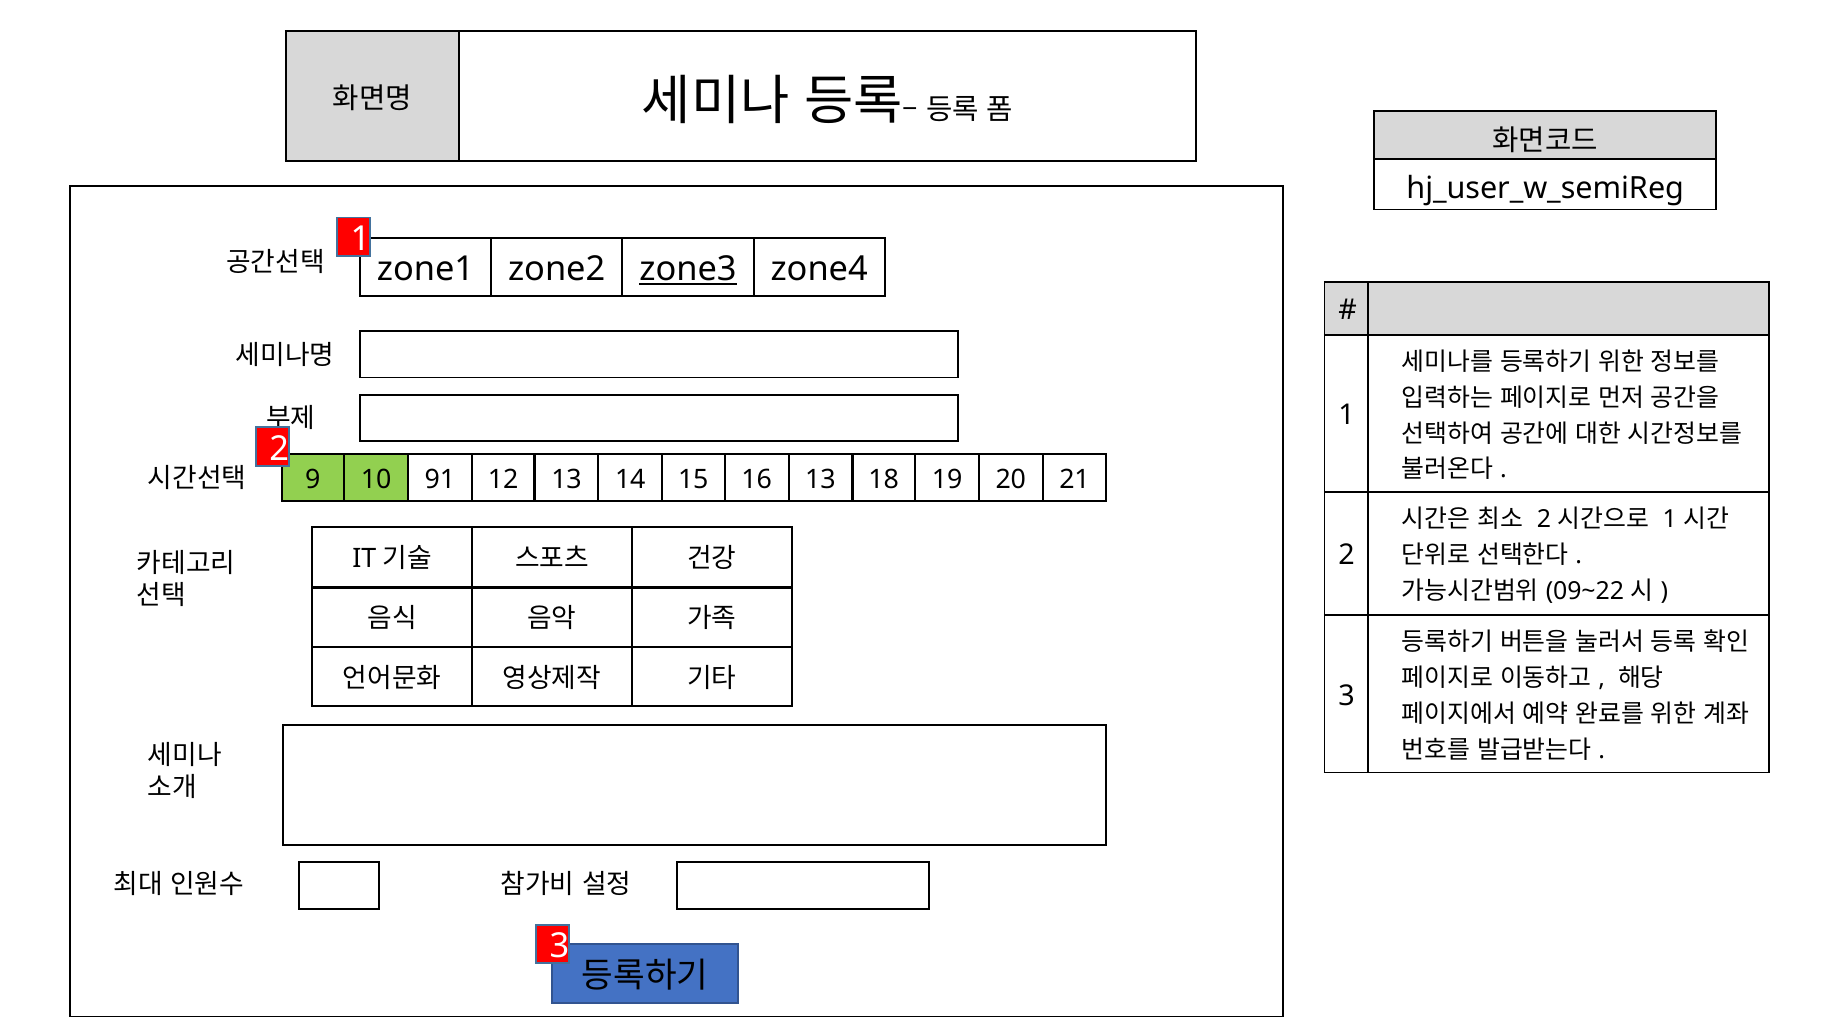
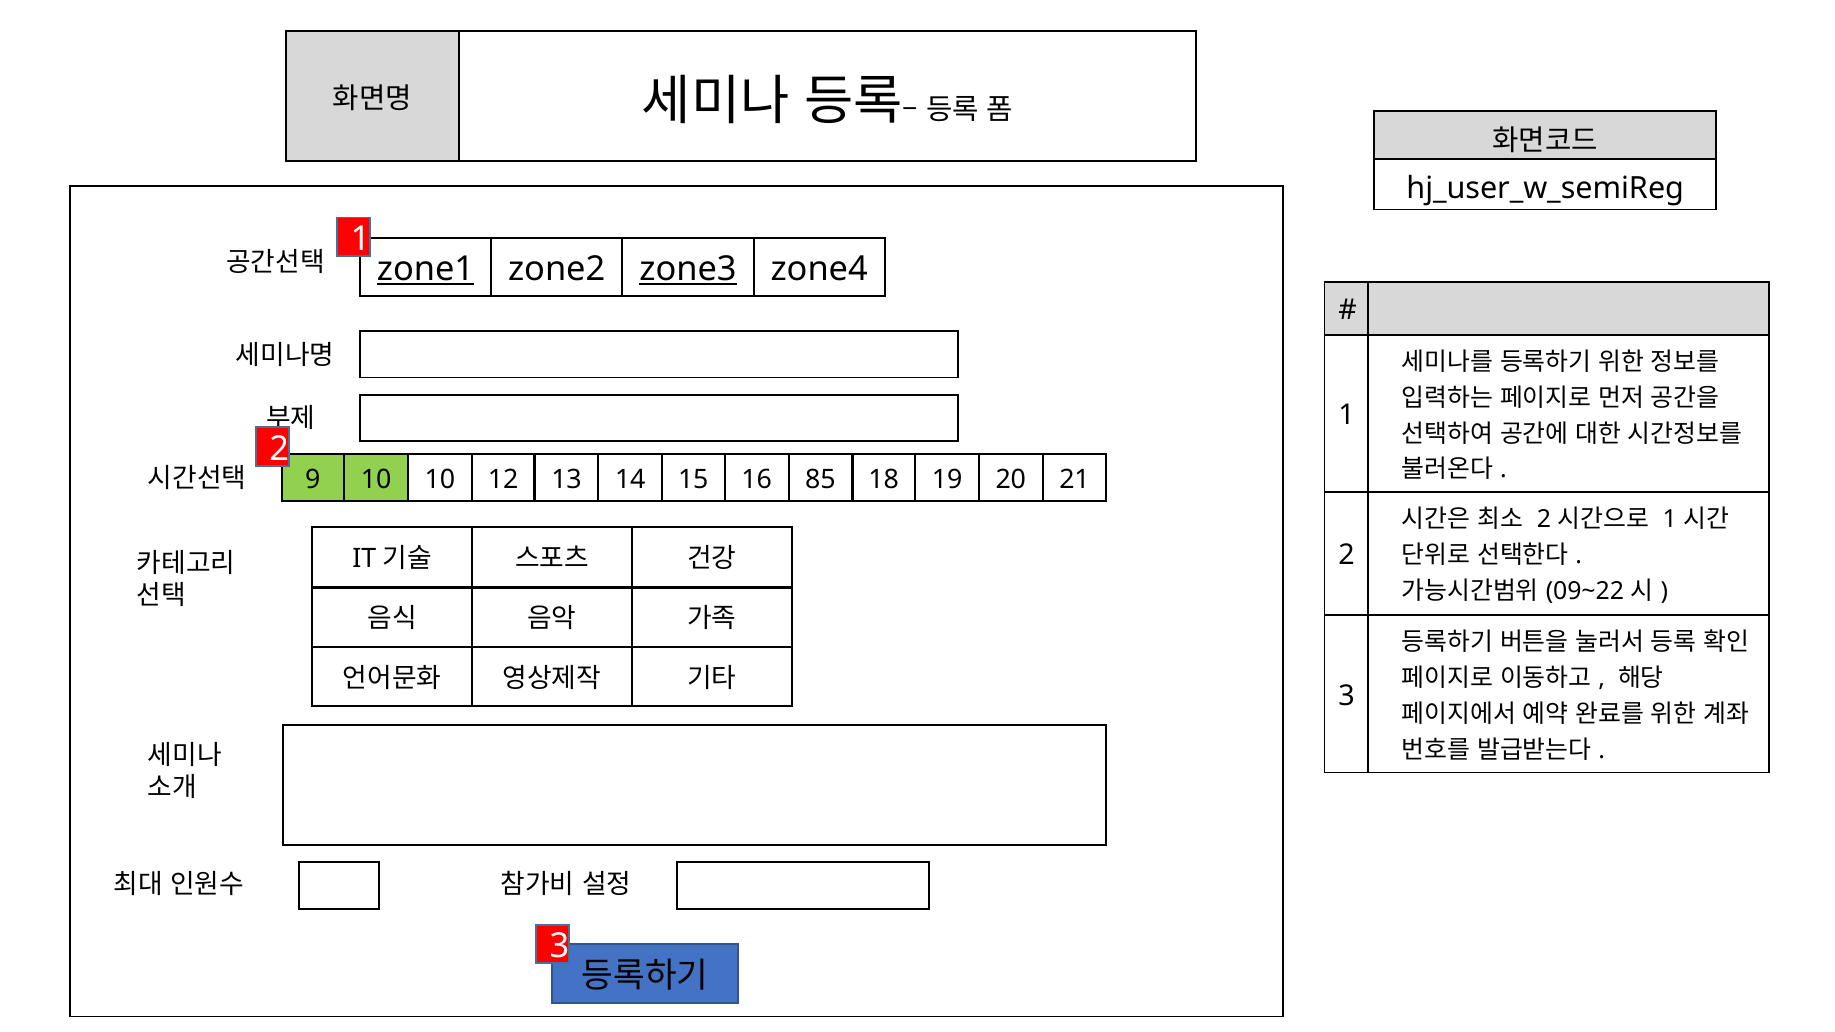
zone1 underline: none -> present
10 91: 91 -> 10
16 13: 13 -> 85
